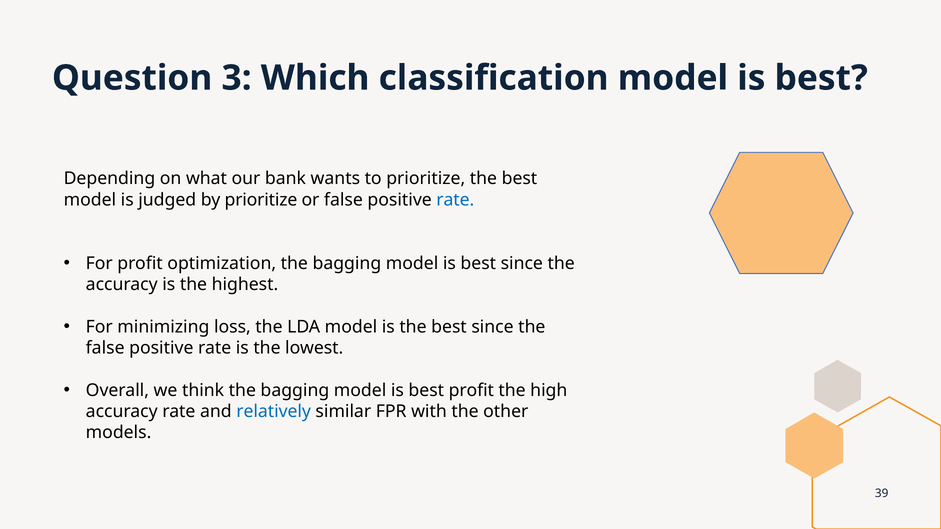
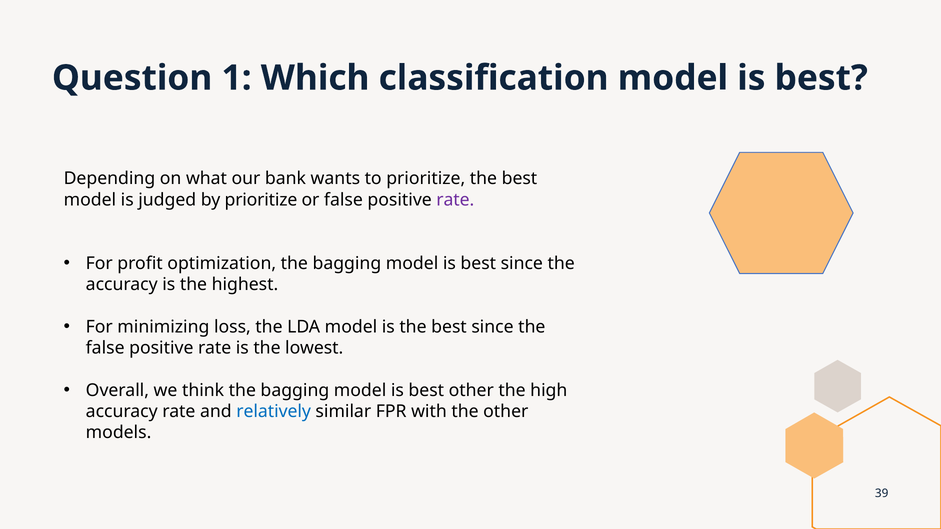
3: 3 -> 1
rate at (455, 200) colour: blue -> purple
best profit: profit -> other
